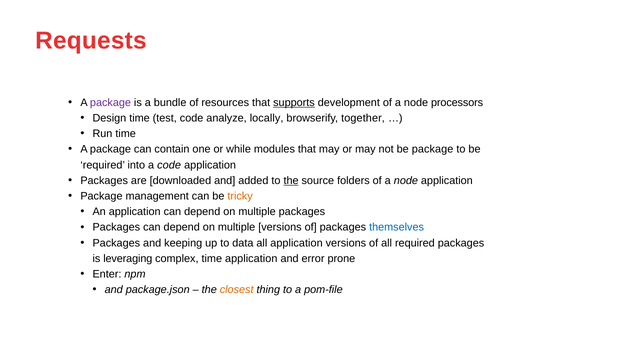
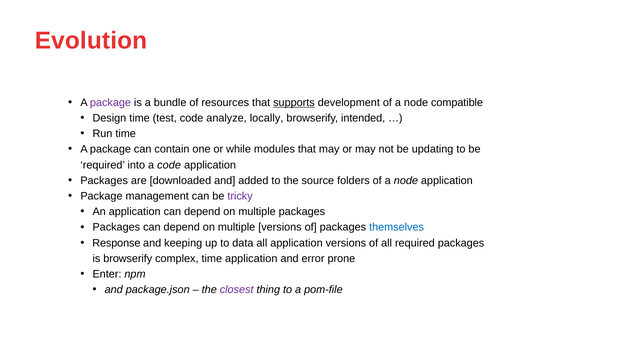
Requests: Requests -> Evolution
processors: processors -> compatible
together: together -> intended
be package: package -> updating
the at (291, 181) underline: present -> none
tricky colour: orange -> purple
Packages at (116, 243): Packages -> Response
is leveraging: leveraging -> browserify
closest colour: orange -> purple
